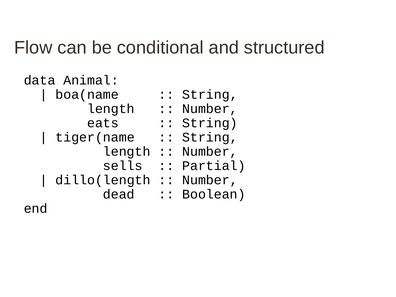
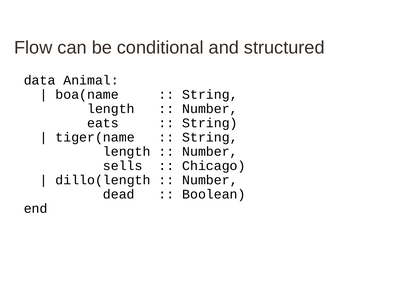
Partial: Partial -> Chicago
